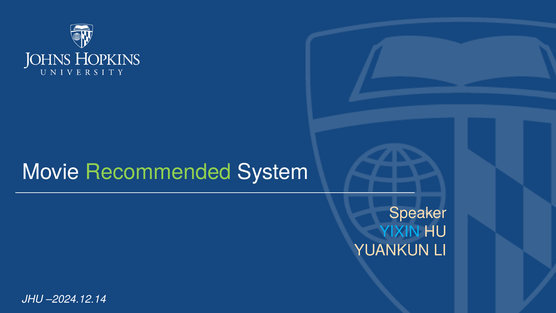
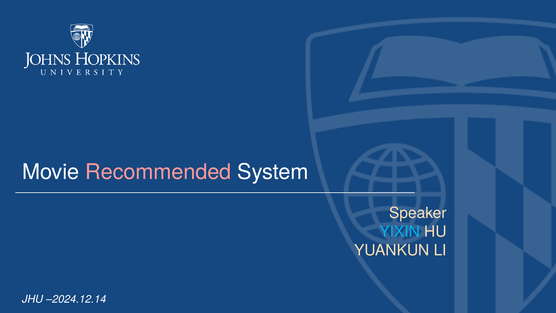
Recommended colour: light green -> pink
